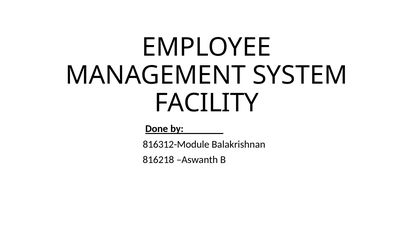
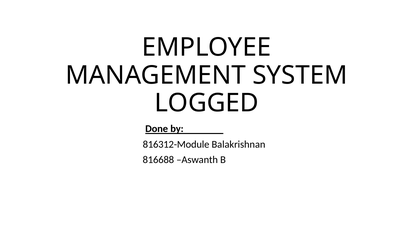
FACILITY: FACILITY -> LOGGED
816218: 816218 -> 816688
